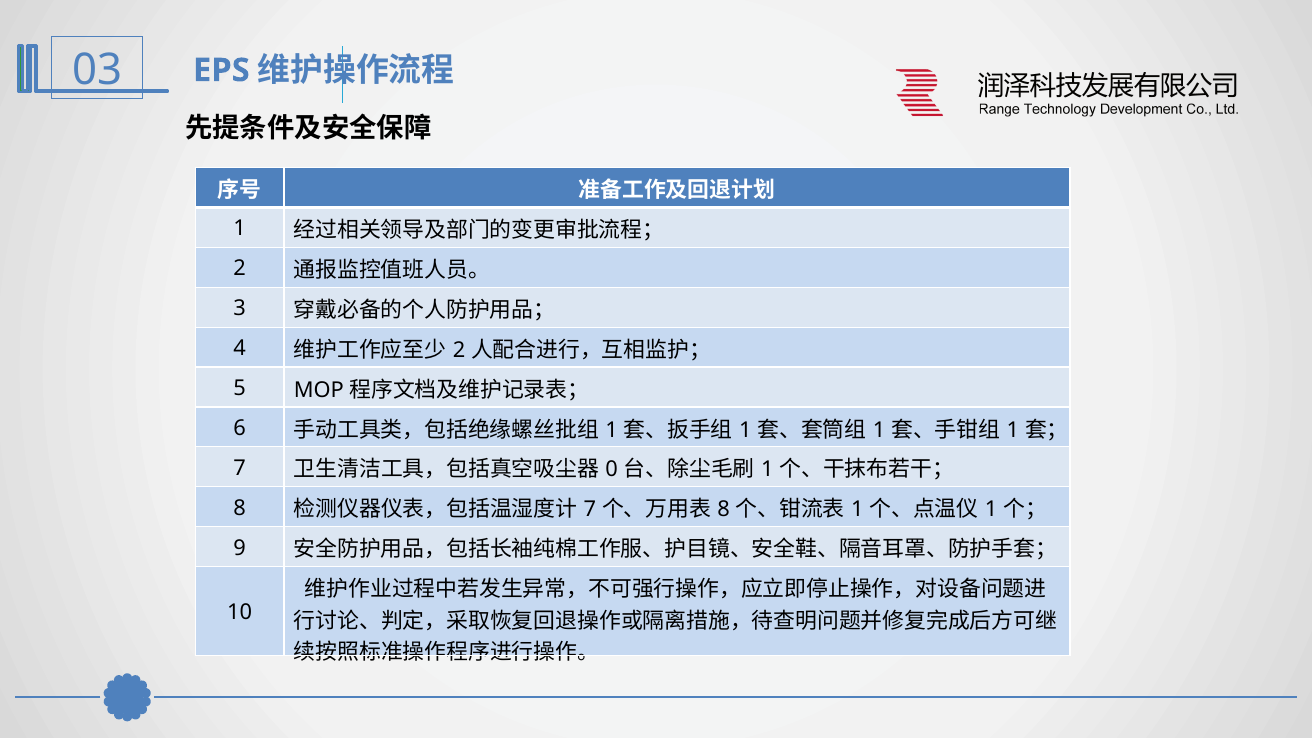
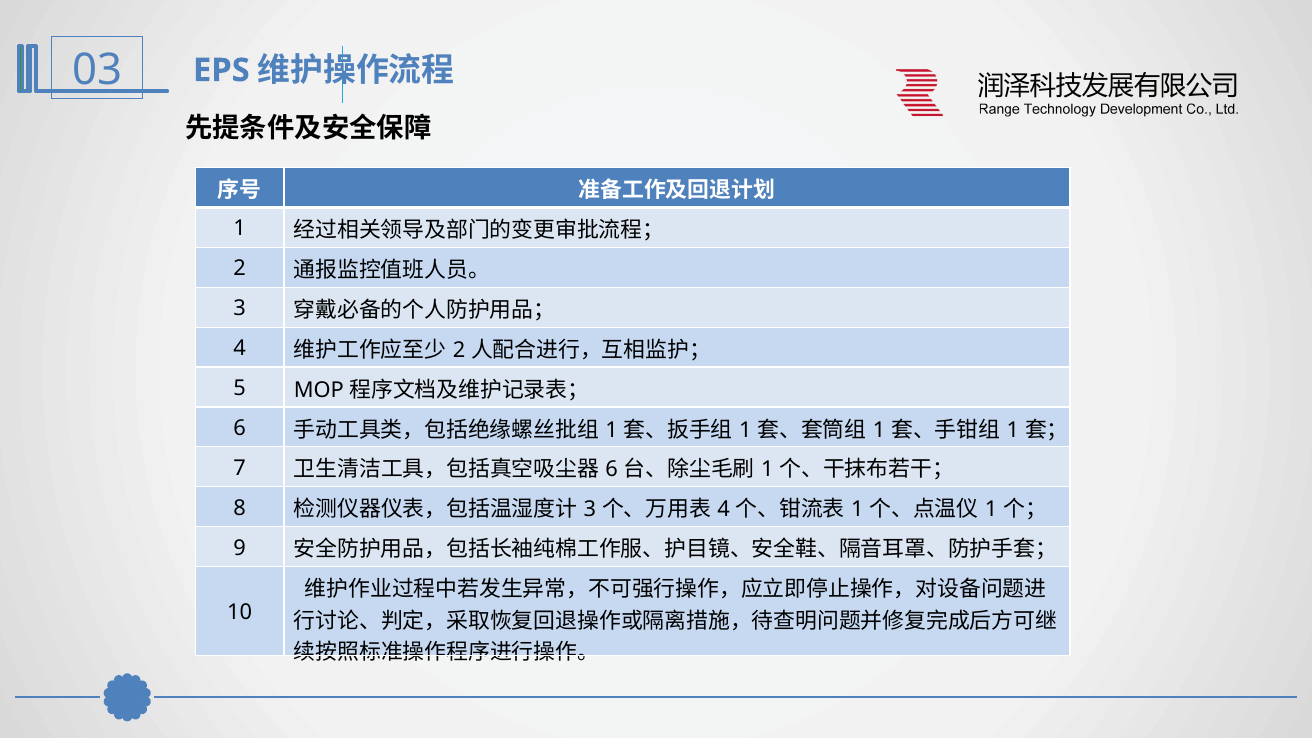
0 at (612, 470): 0 -> 6
7 at (590, 510): 7 -> 3
8 at (724, 510): 8 -> 4
